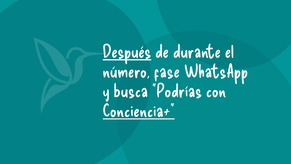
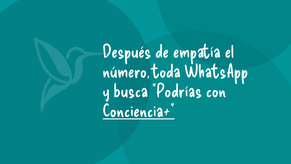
Después underline: present -> none
durante: durante -> empatía
fase: fase -> toda
